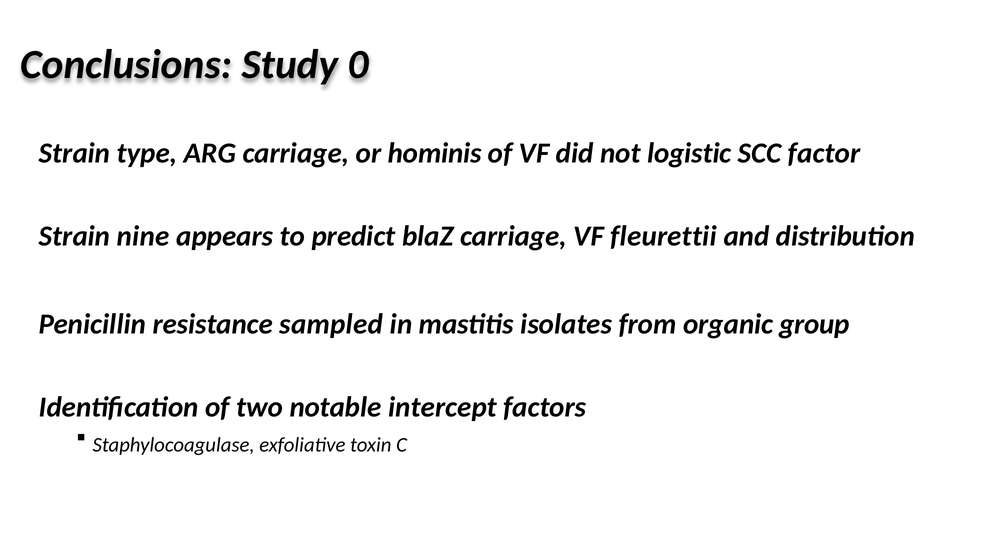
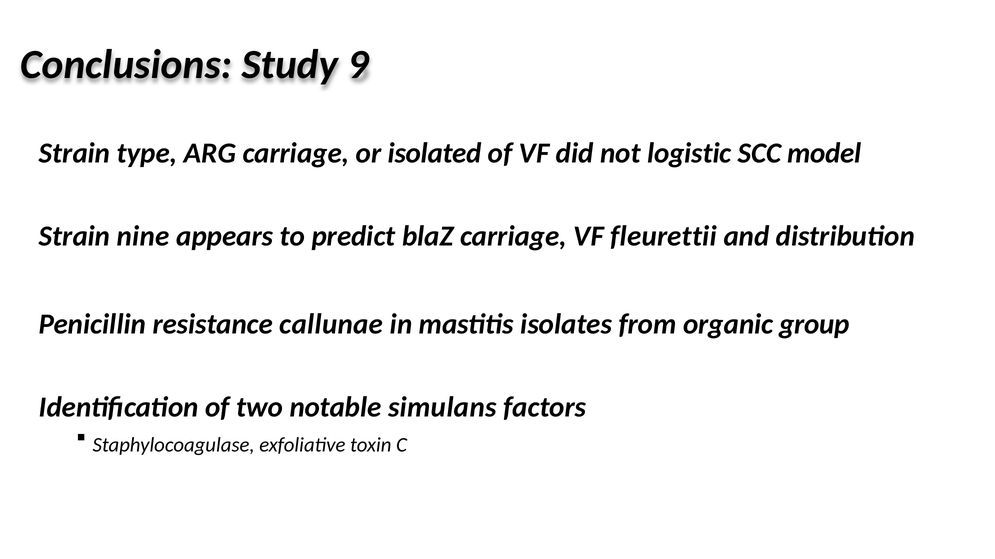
0: 0 -> 9
hominis: hominis -> isolated
factor: factor -> model
sampled: sampled -> callunae
intercept: intercept -> simulans
